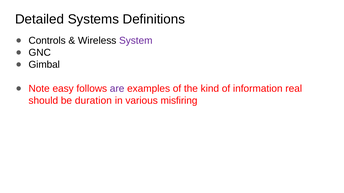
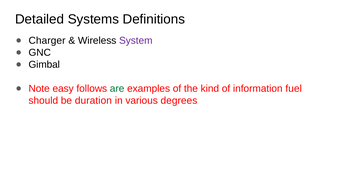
Controls: Controls -> Charger
are colour: purple -> green
real: real -> fuel
misfiring: misfiring -> degrees
